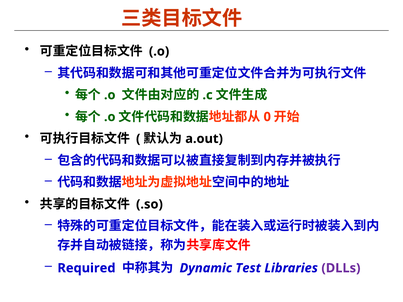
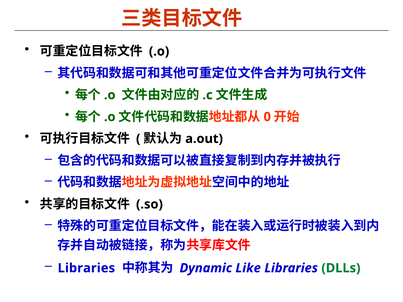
Required at (86, 268): Required -> Libraries
Test: Test -> Like
DLLs colour: purple -> green
